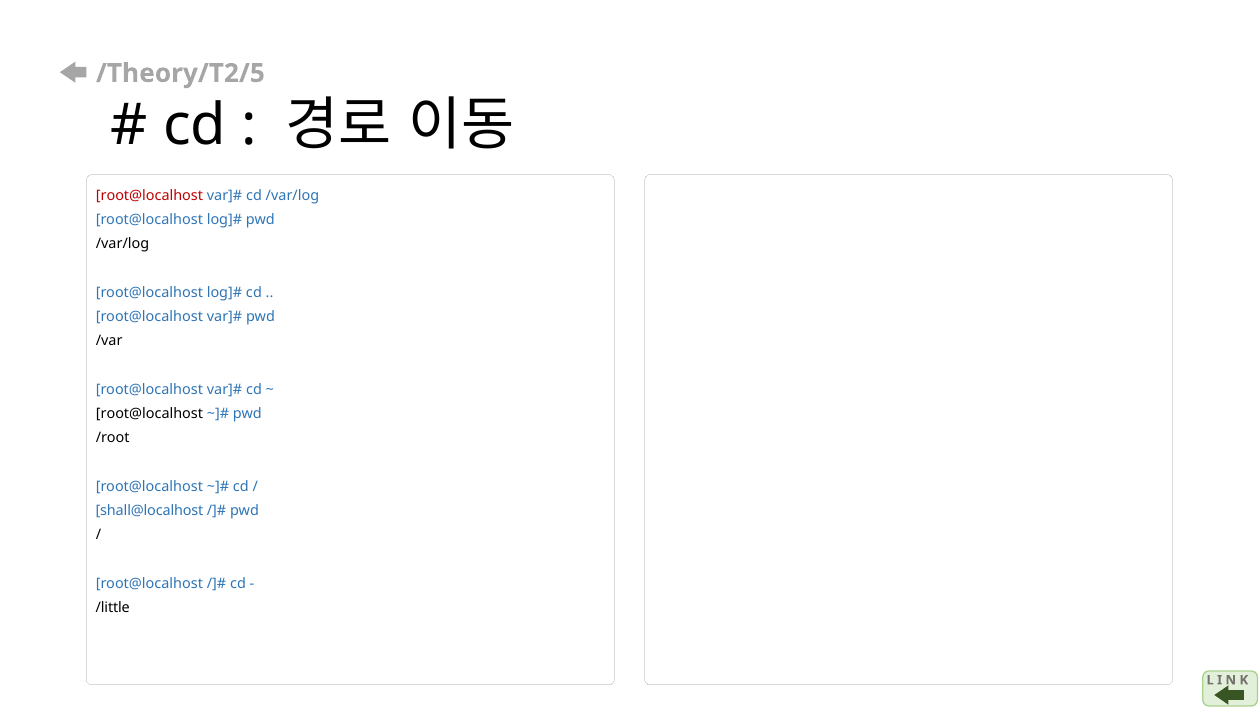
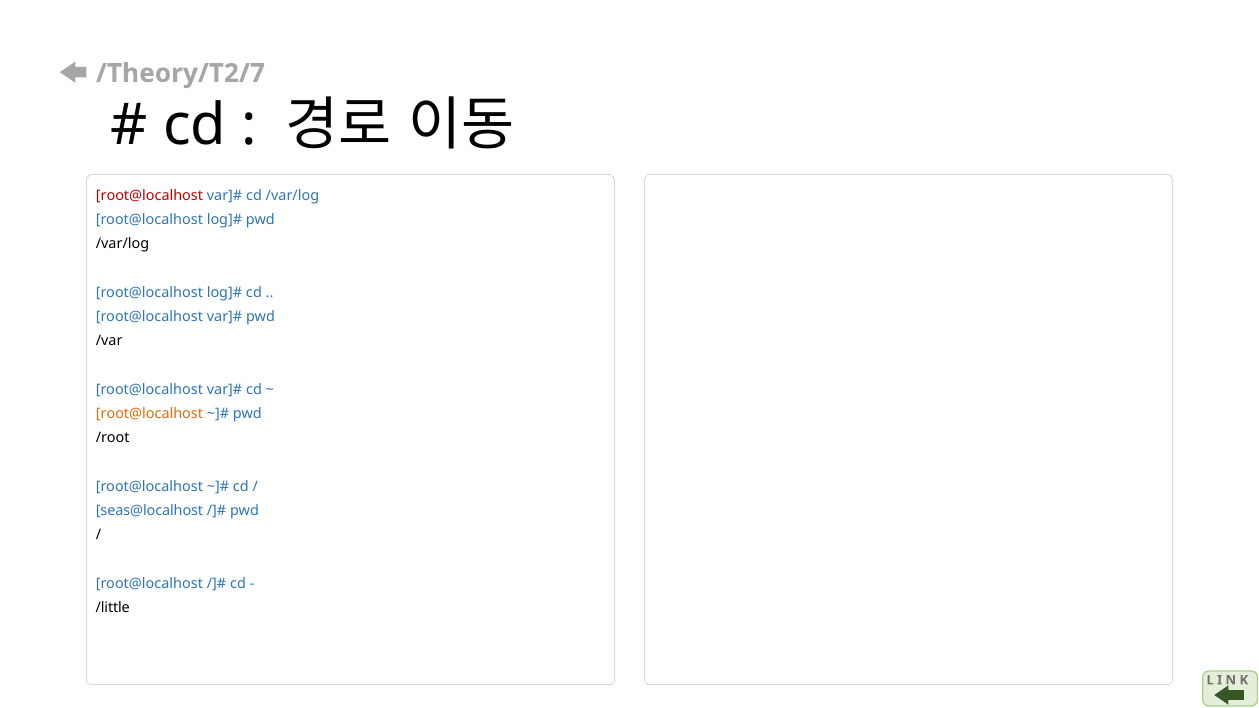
/Theory/T2/5: /Theory/T2/5 -> /Theory/T2/7
root@localhost at (149, 414) colour: black -> orange
shall@localhost: shall@localhost -> seas@localhost
